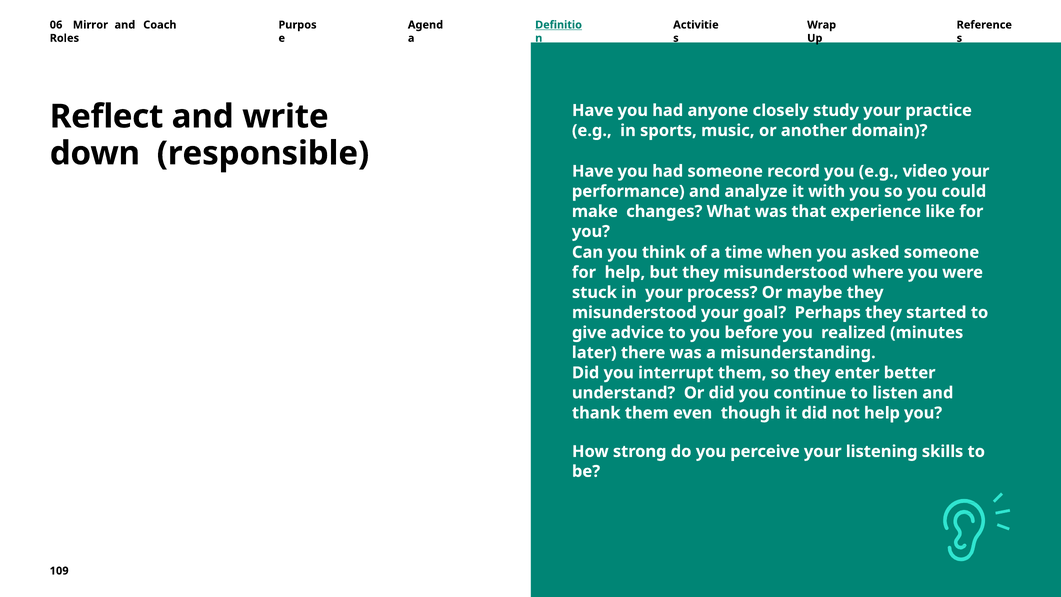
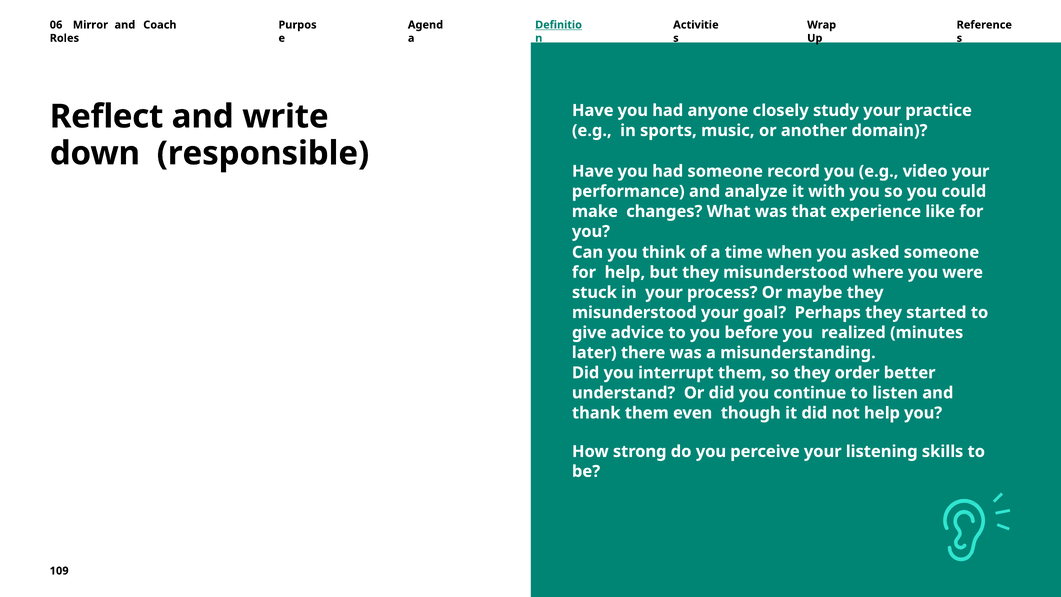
enter: enter -> order
